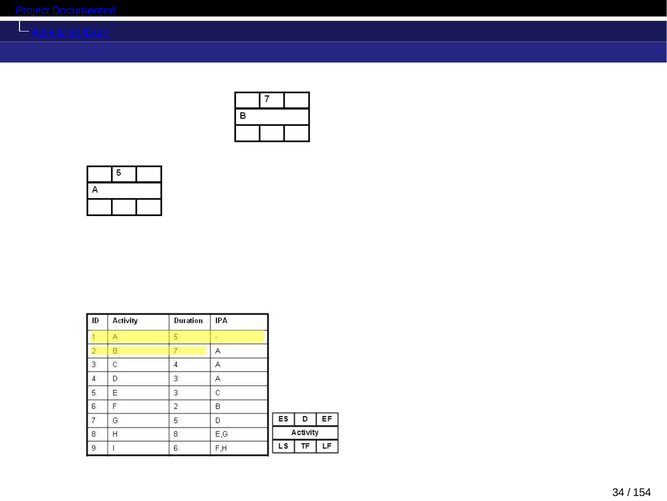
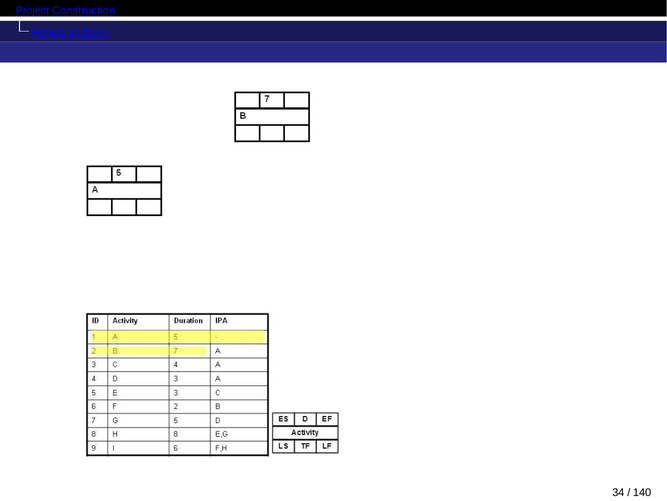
Documented: Documented -> Construction
154: 154 -> 140
